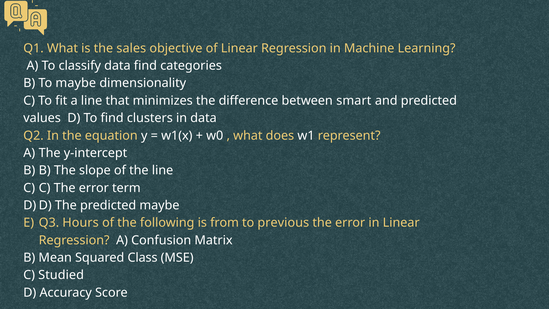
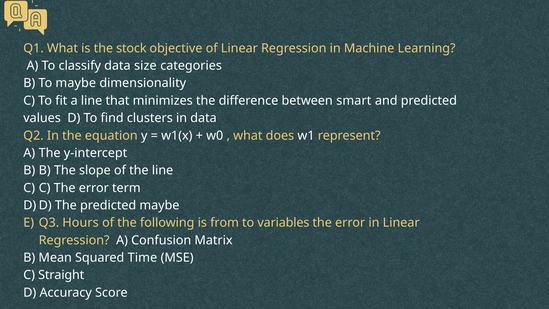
sales: sales -> stock
data find: find -> size
previous: previous -> variables
Class: Class -> Time
Studied: Studied -> Straight
